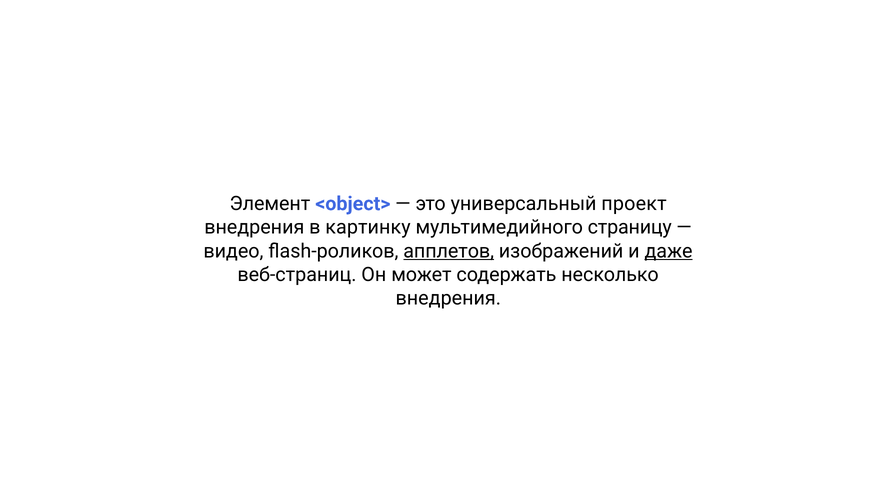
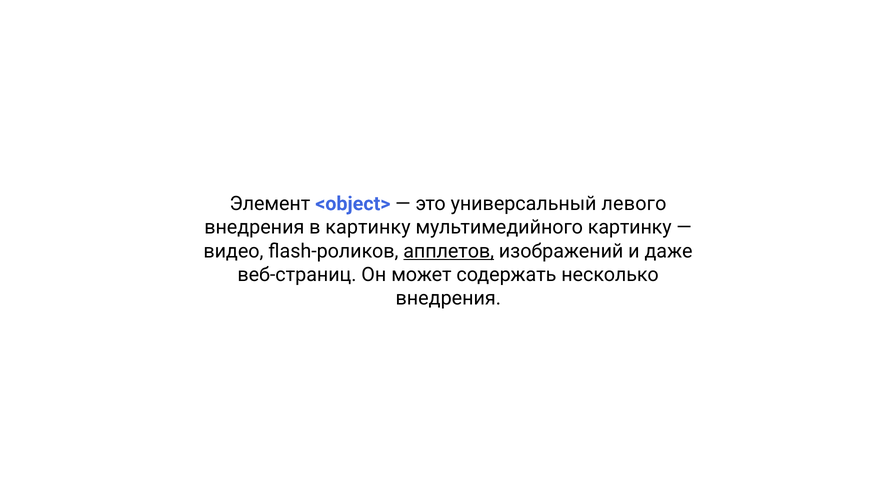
проект: проект -> левого
мультимедийного страницу: страницу -> картинку
даже underline: present -> none
